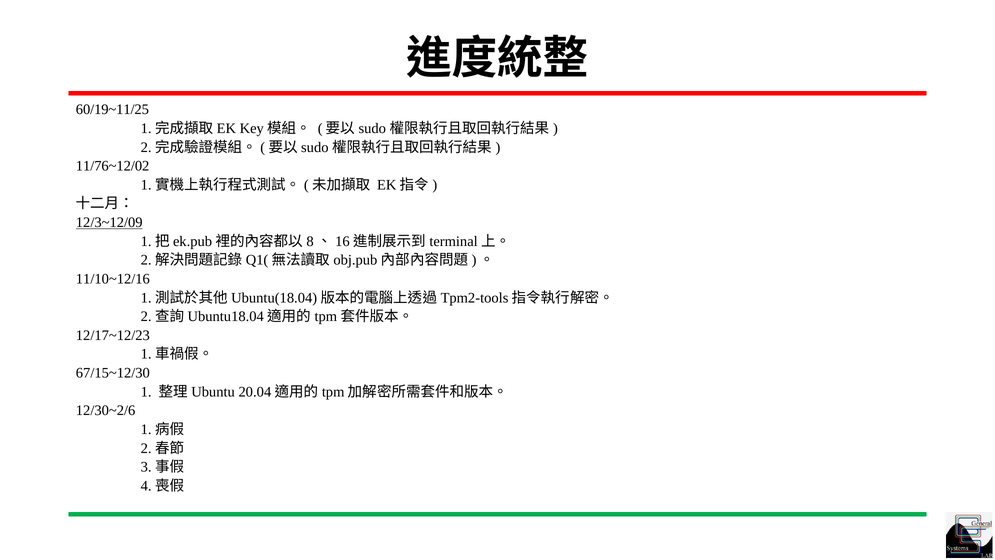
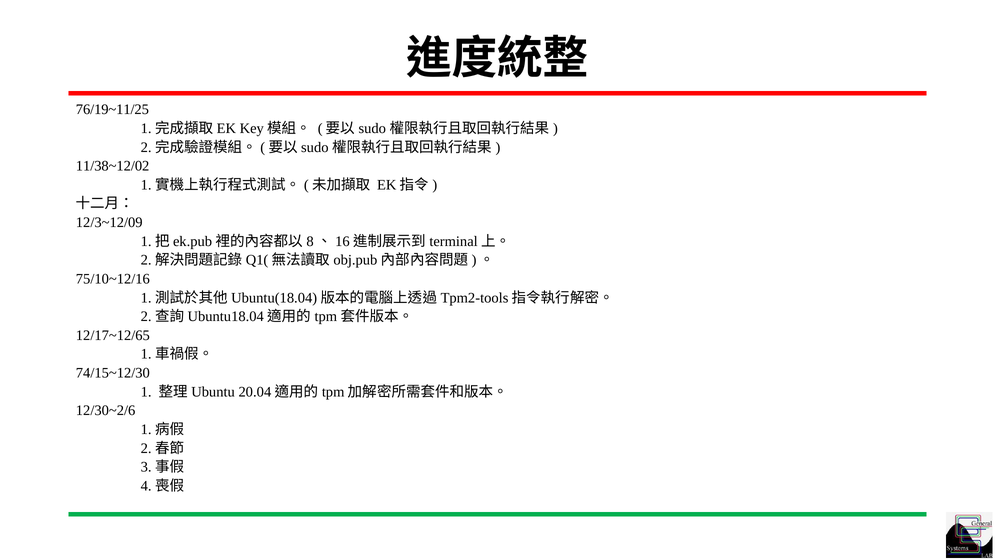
60/19~11/25: 60/19~11/25 -> 76/19~11/25
11/76~12/02: 11/76~12/02 -> 11/38~12/02
12/3~12/09 underline: present -> none
11/10~12/16: 11/10~12/16 -> 75/10~12/16
12/17~12/23: 12/17~12/23 -> 12/17~12/65
67/15~12/30: 67/15~12/30 -> 74/15~12/30
